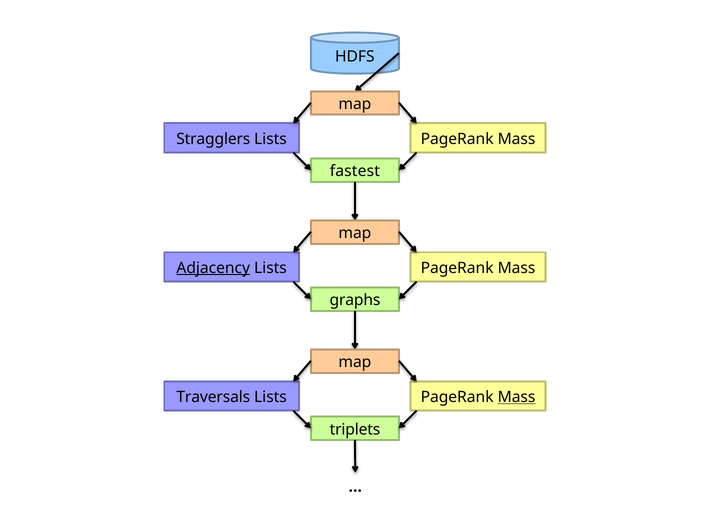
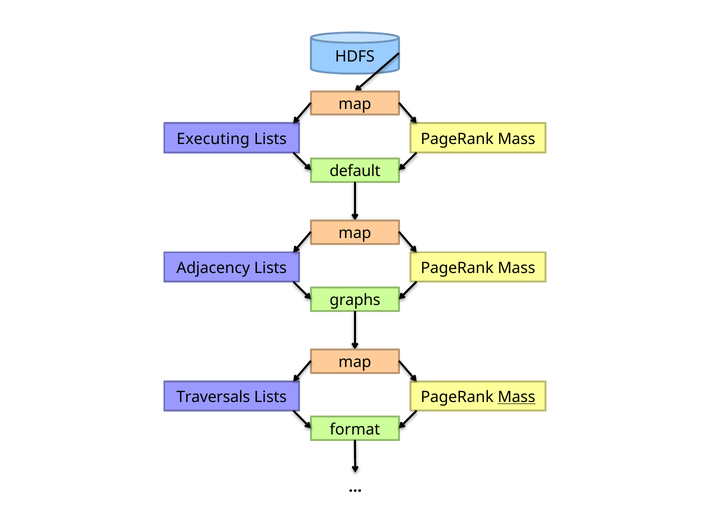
Stragglers: Stragglers -> Executing
fastest: fastest -> default
Adjacency underline: present -> none
triplets: triplets -> format
